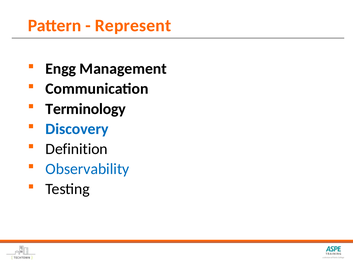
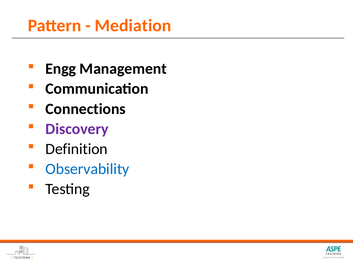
Represent: Represent -> Mediation
Terminology: Terminology -> Connections
Discovery colour: blue -> purple
